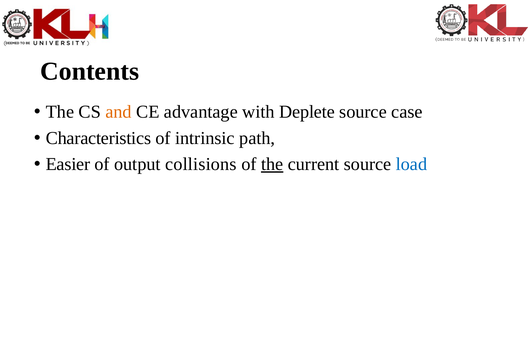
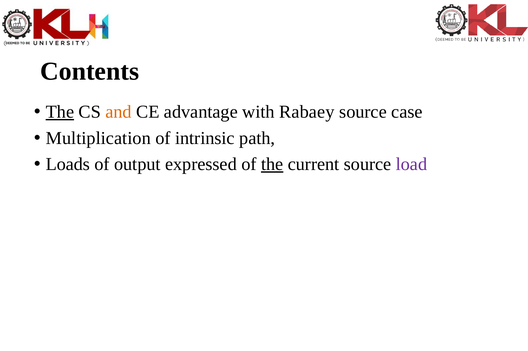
The at (60, 112) underline: none -> present
Deplete: Deplete -> Rabaey
Characteristics: Characteristics -> Multiplication
Easier: Easier -> Loads
collisions: collisions -> expressed
load colour: blue -> purple
